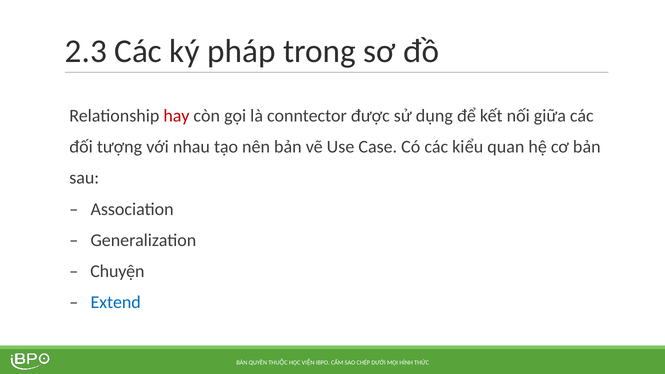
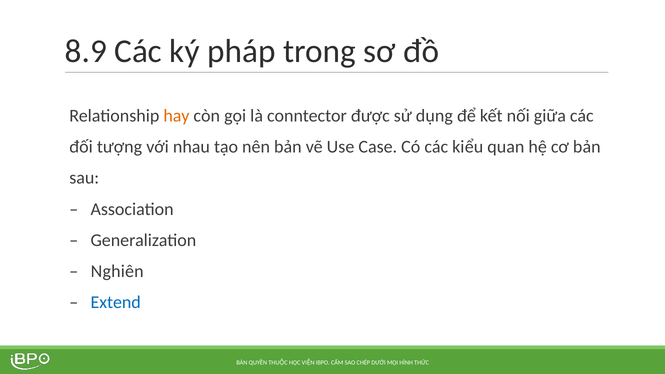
2.3: 2.3 -> 8.9
hay colour: red -> orange
Chuyện: Chuyện -> Nghiên
